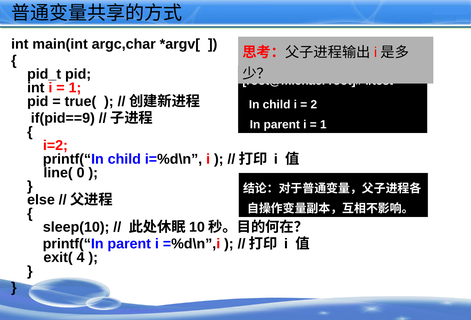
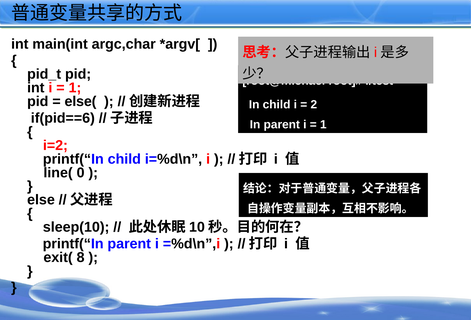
true(: true( -> else(
if(pid==9: if(pid==9 -> if(pid==6
4: 4 -> 8
